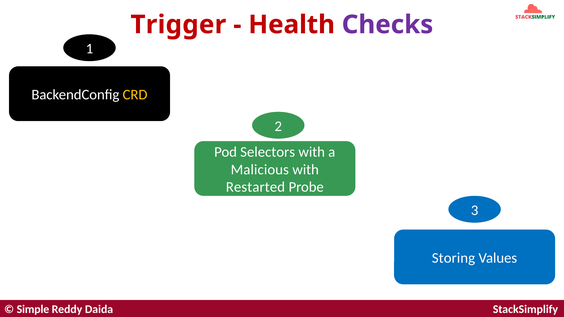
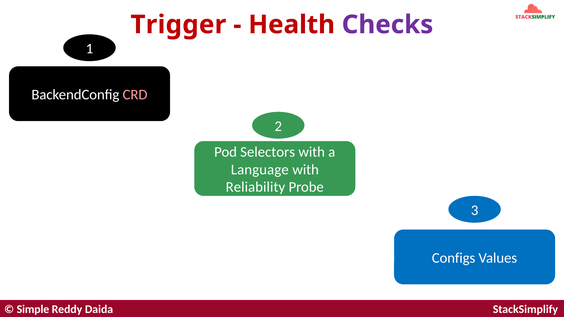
CRD colour: yellow -> pink
Malicious: Malicious -> Language
Restarted: Restarted -> Reliability
Storing: Storing -> Configs
